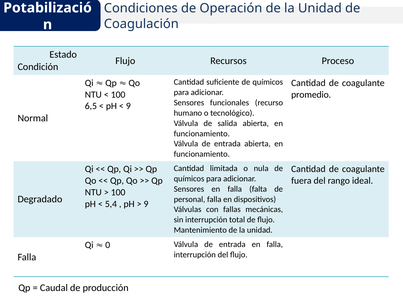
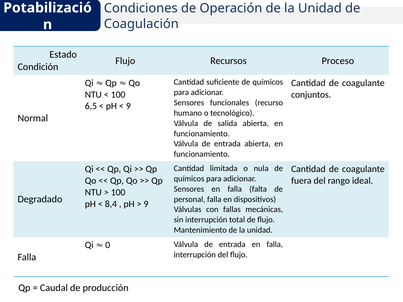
promedio: promedio -> conjuntos
5,4: 5,4 -> 8,4
